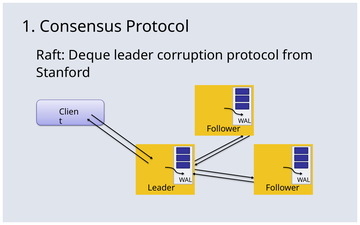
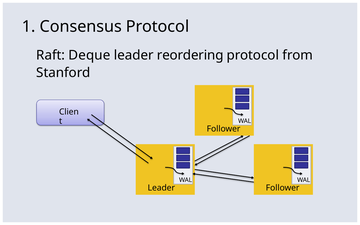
corruption: corruption -> reordering
